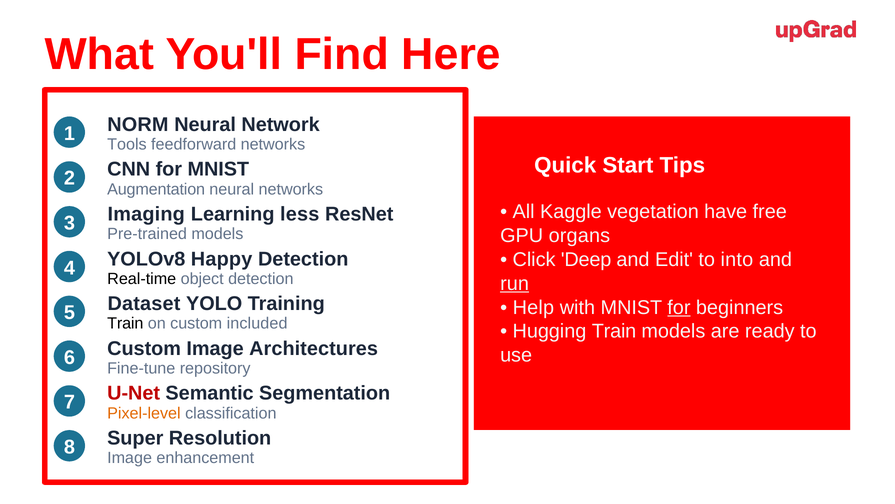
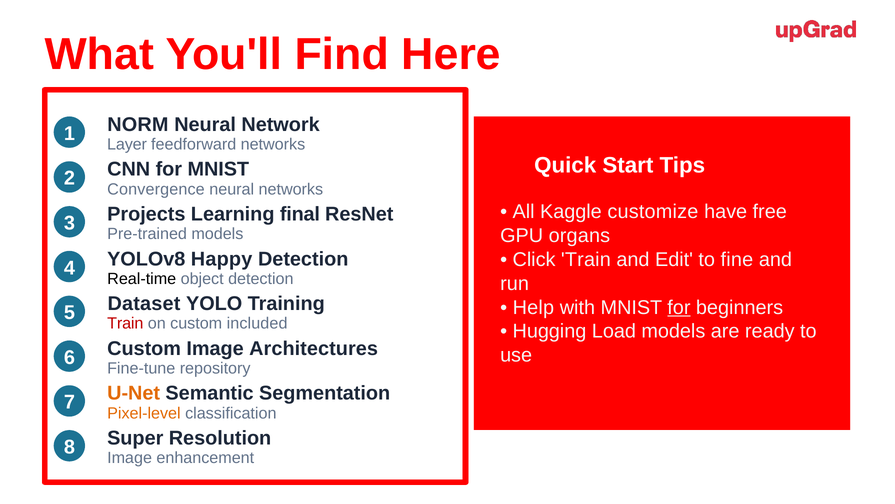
Tools: Tools -> Layer
Augmentation: Augmentation -> Convergence
vegetation: vegetation -> customize
Imaging: Imaging -> Projects
less: less -> final
Click Deep: Deep -> Train
into: into -> fine
run underline: present -> none
Train at (125, 323) colour: black -> red
Hugging Train: Train -> Load
U-Net colour: red -> orange
